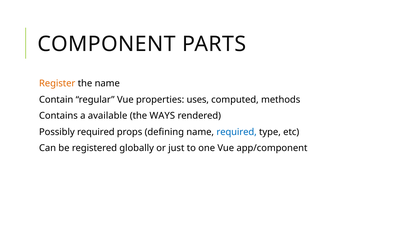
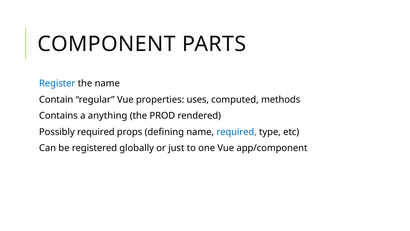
Register colour: orange -> blue
available: available -> anything
WAYS: WAYS -> PROD
